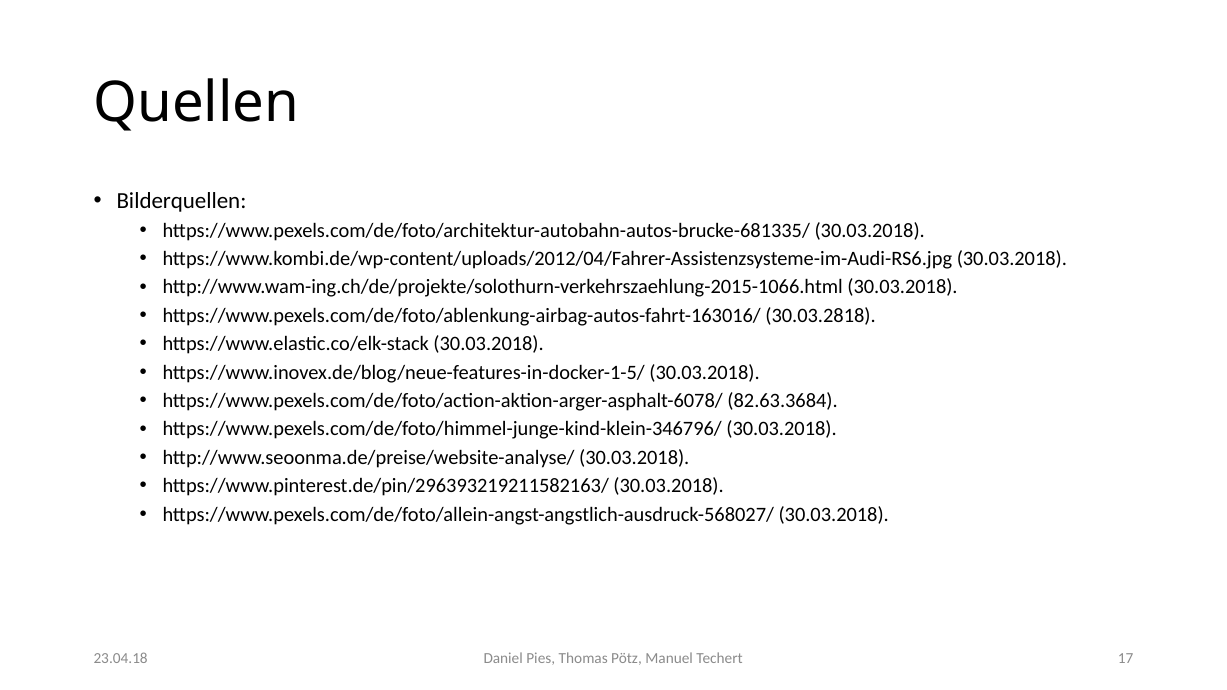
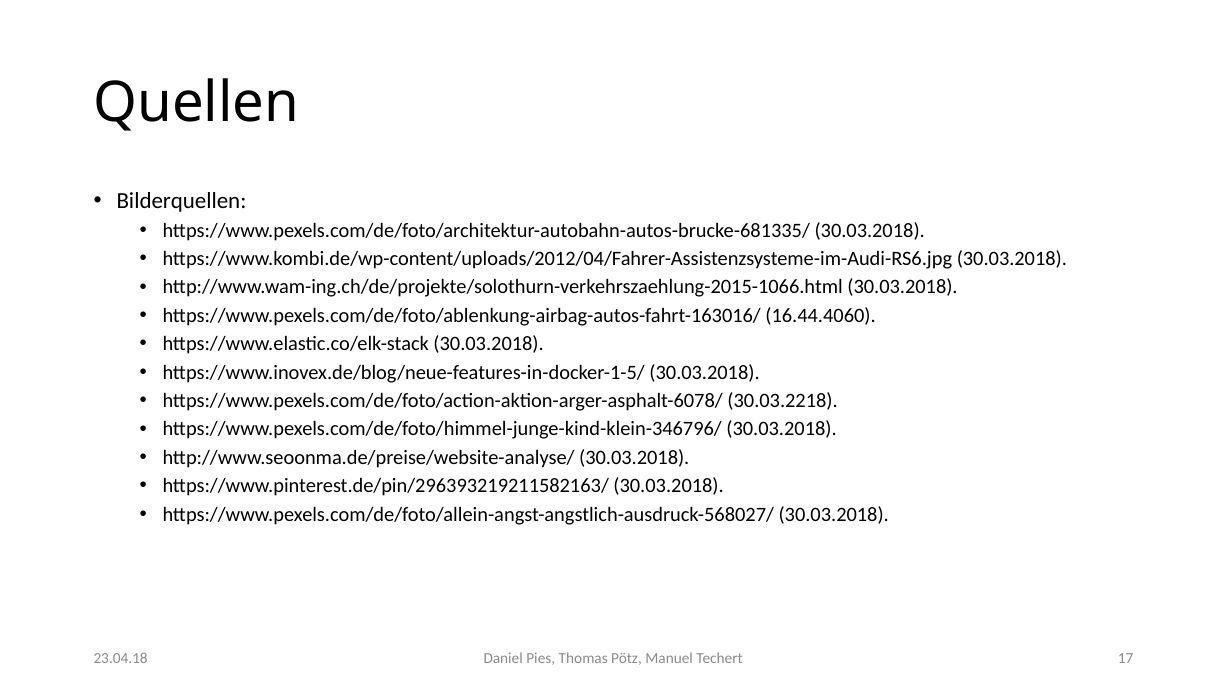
30.03.2818: 30.03.2818 -> 16.44.4060
82.63.3684: 82.63.3684 -> 30.03.2218
